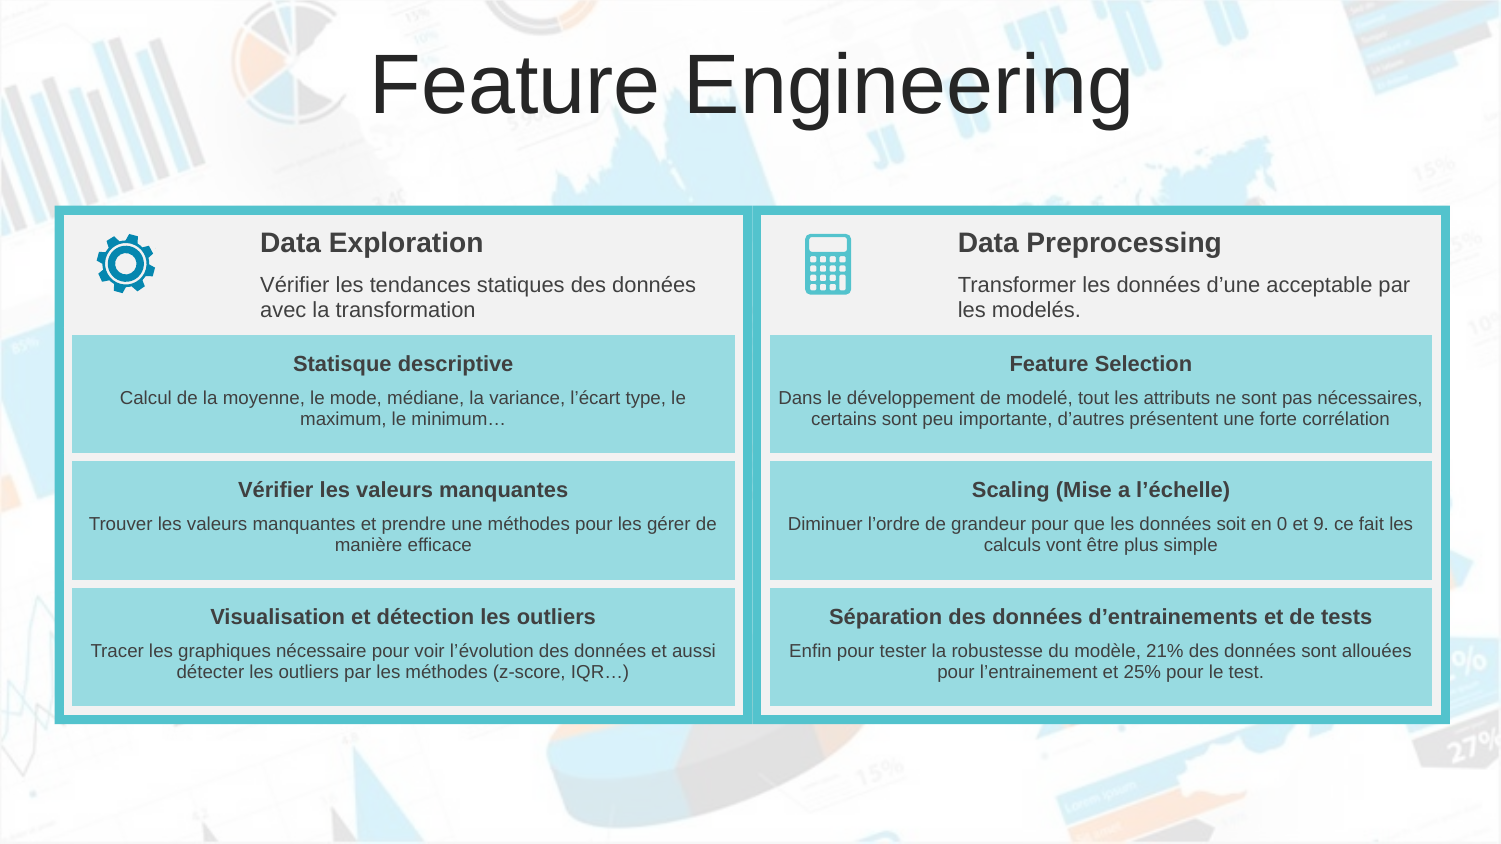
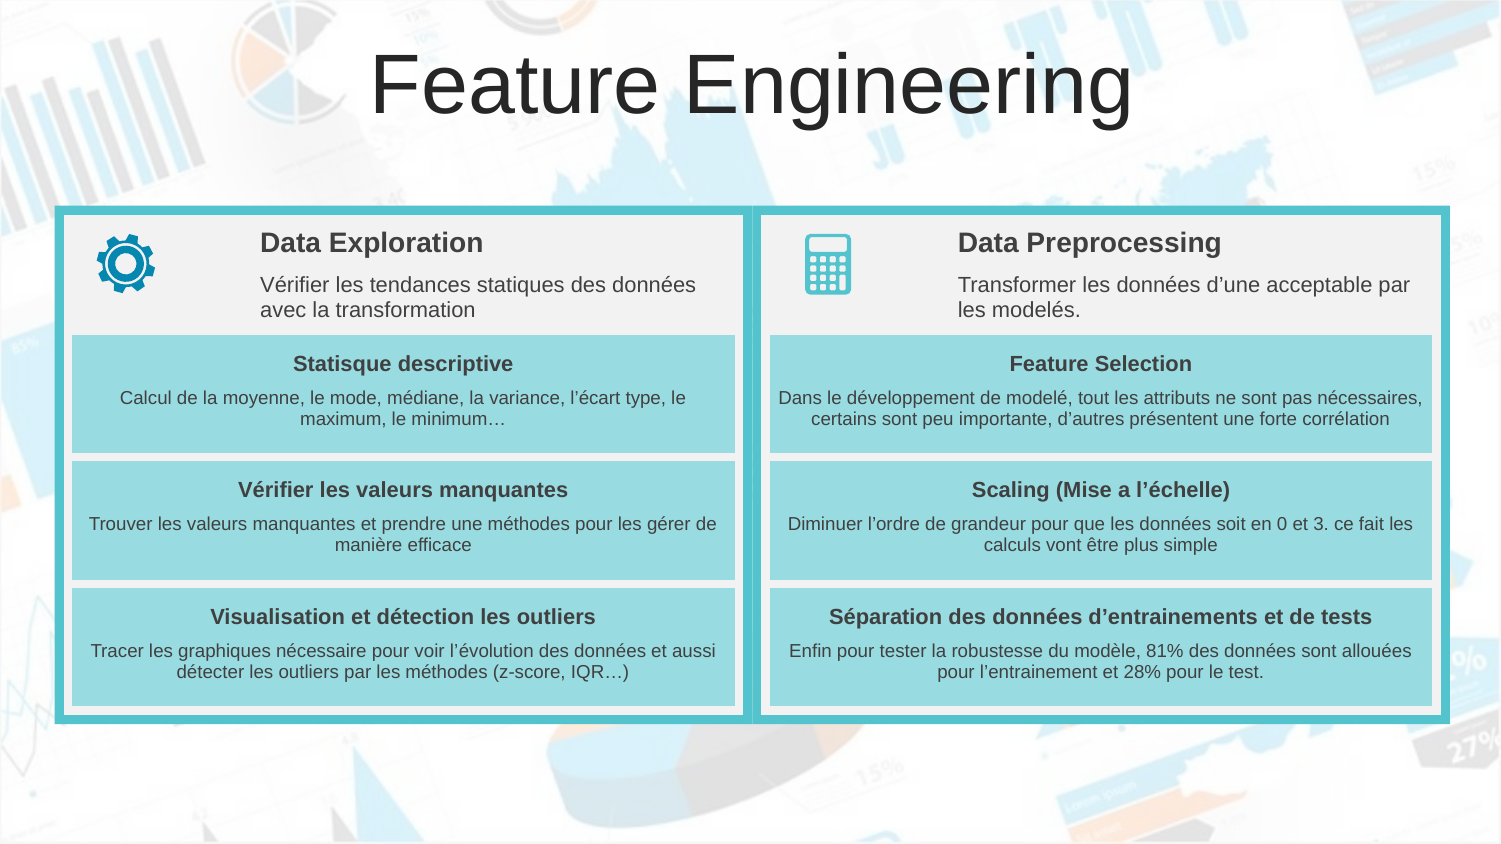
9: 9 -> 3
21%: 21% -> 81%
25%: 25% -> 28%
